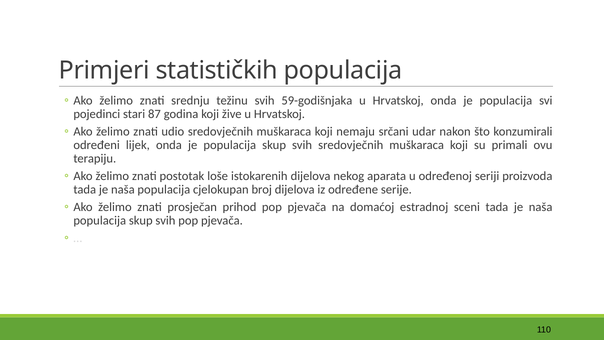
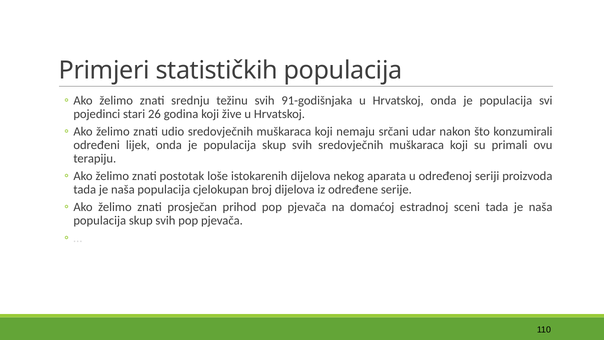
59-godišnjaka: 59-godišnjaka -> 91-godišnjaka
87: 87 -> 26
